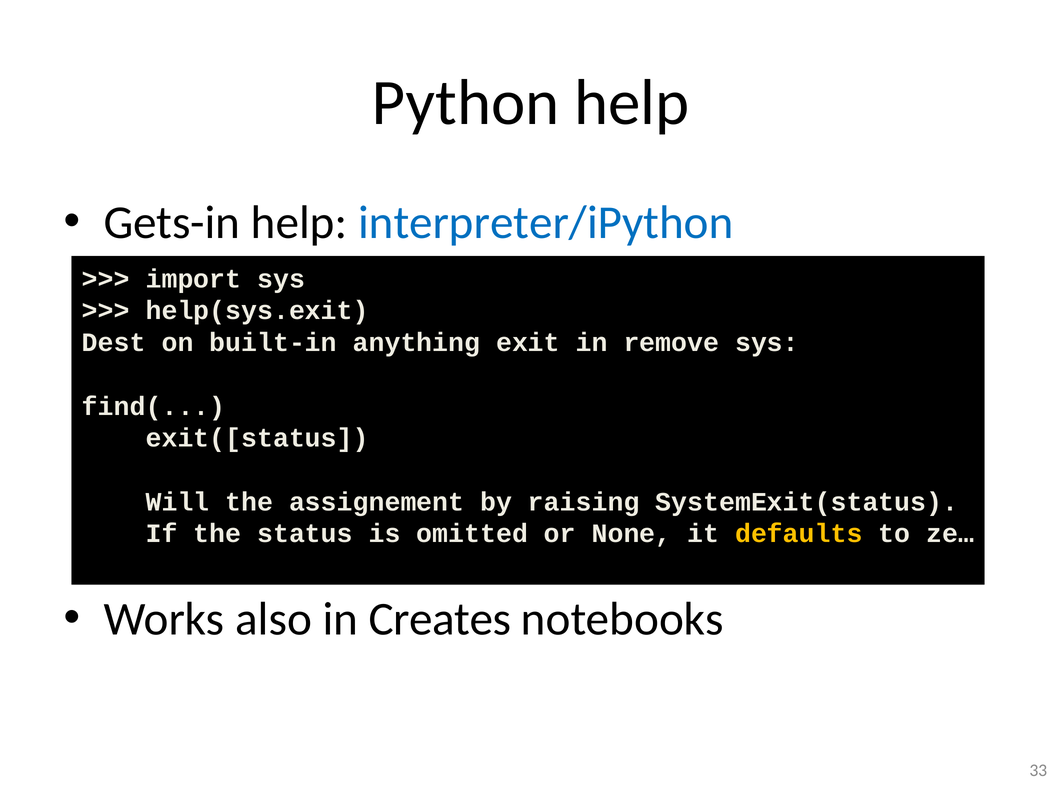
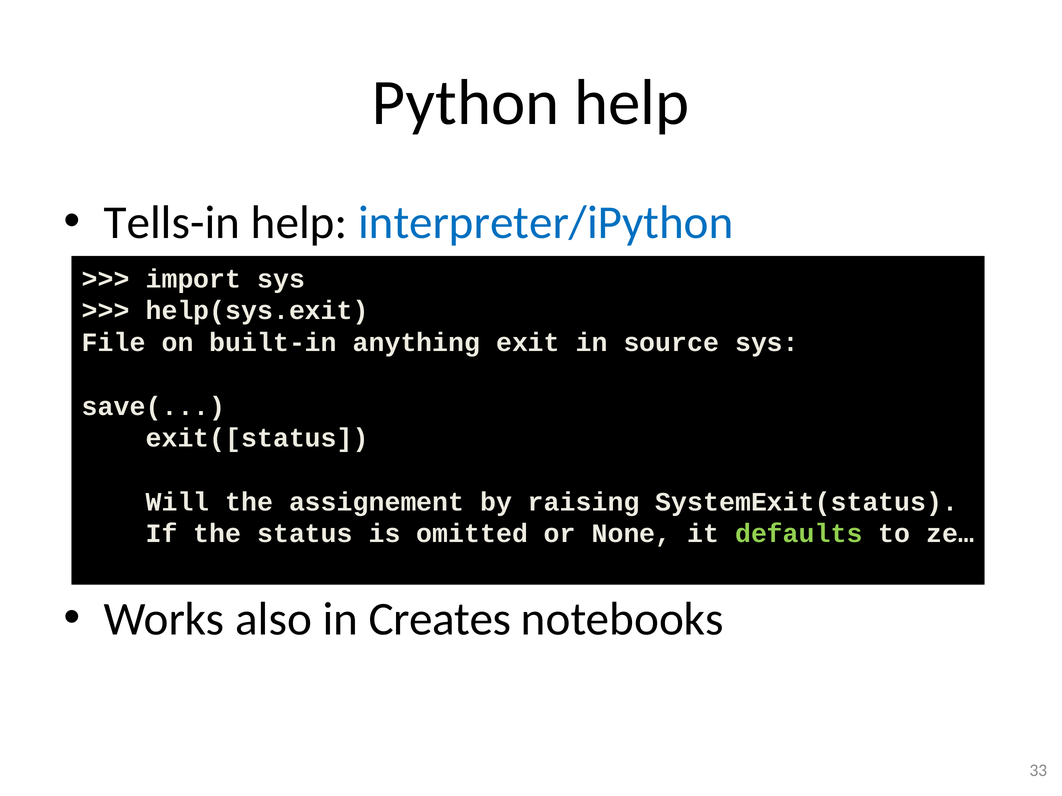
Gets-in: Gets-in -> Tells-in
Dest: Dest -> File
remove: remove -> source
find(: find( -> save(
defaults colour: yellow -> light green
